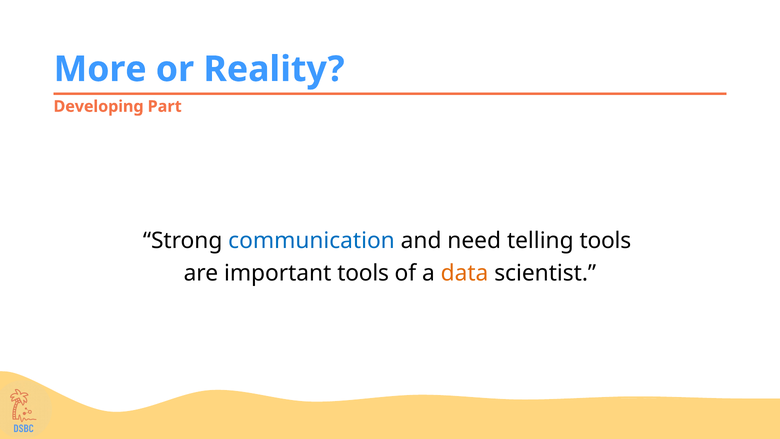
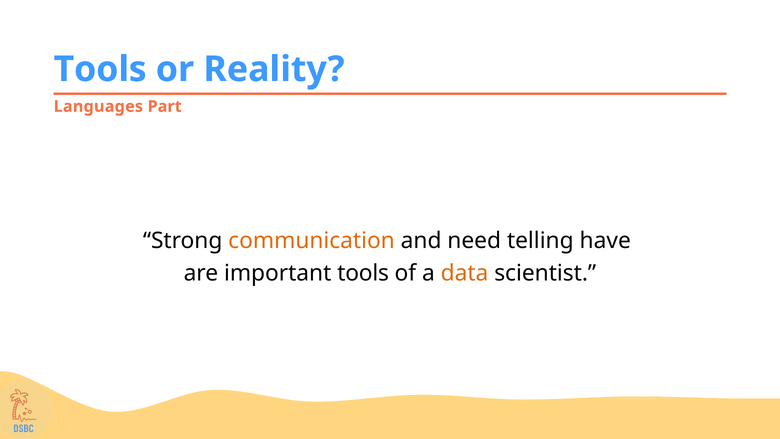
More at (100, 69): More -> Tools
Developing: Developing -> Languages
communication colour: blue -> orange
telling tools: tools -> have
